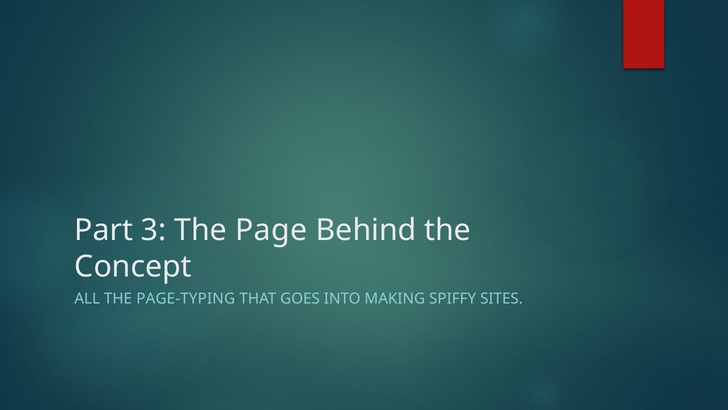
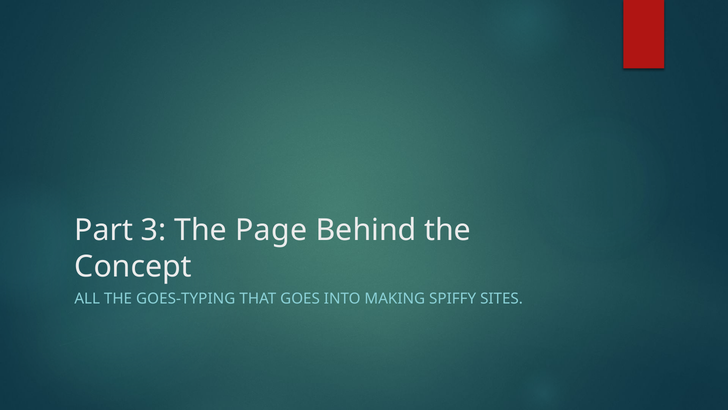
PAGE-TYPING: PAGE-TYPING -> GOES-TYPING
